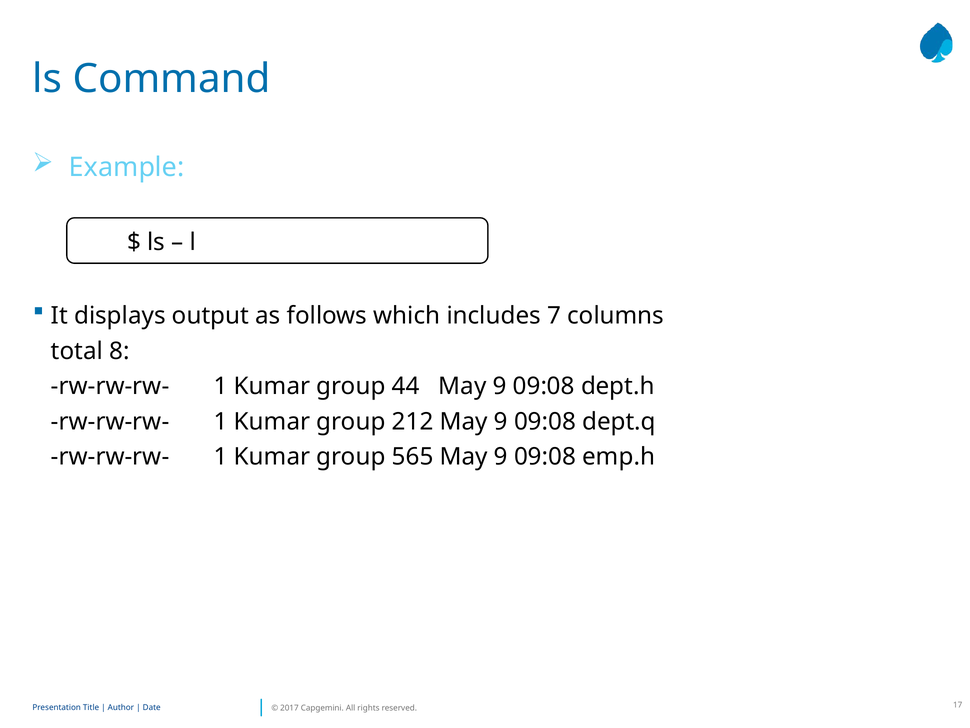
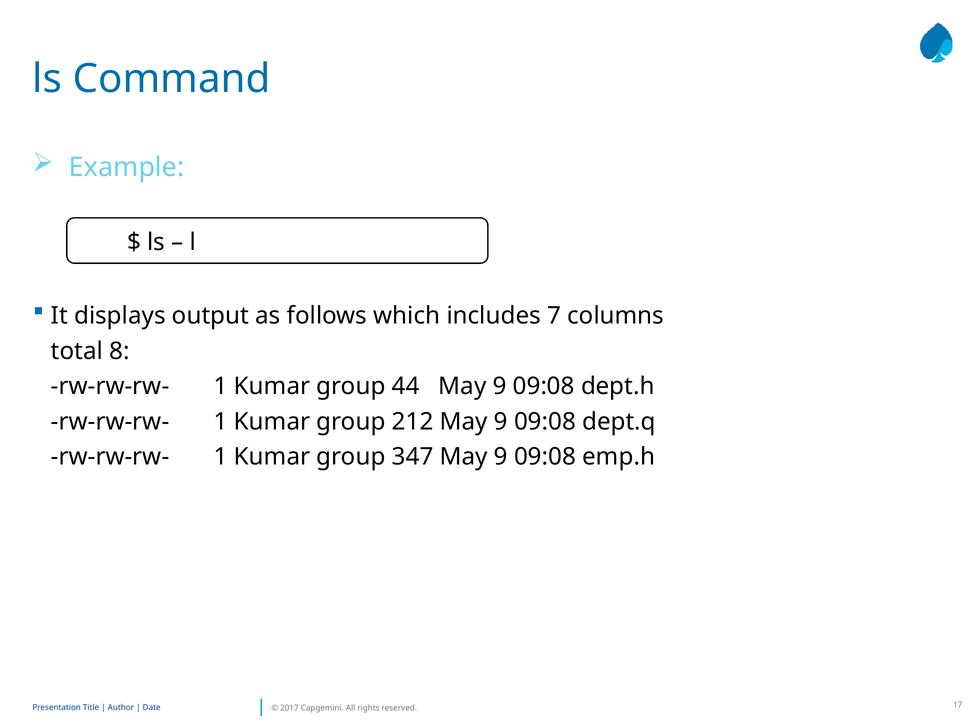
565: 565 -> 347
